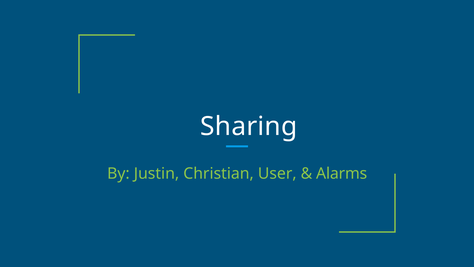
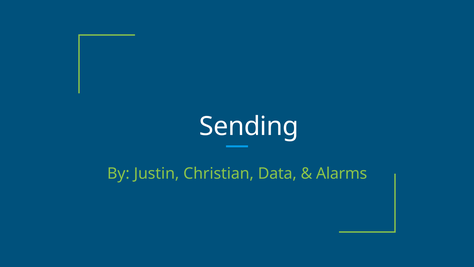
Sharing: Sharing -> Sending
User: User -> Data
